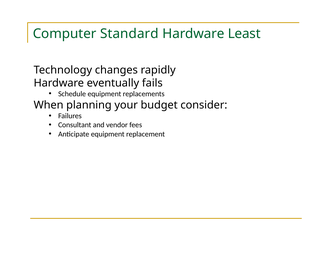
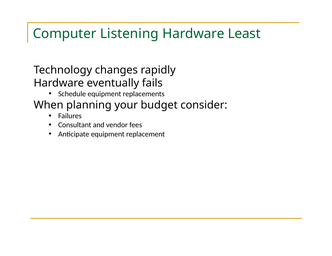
Standard: Standard -> Listening
